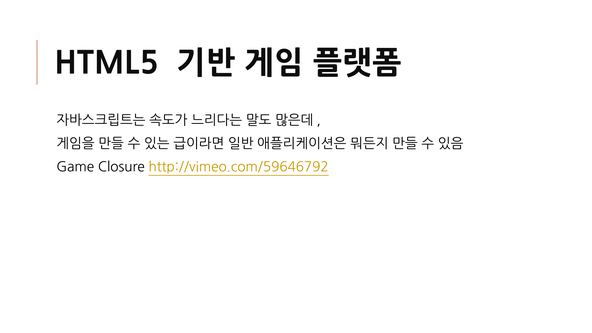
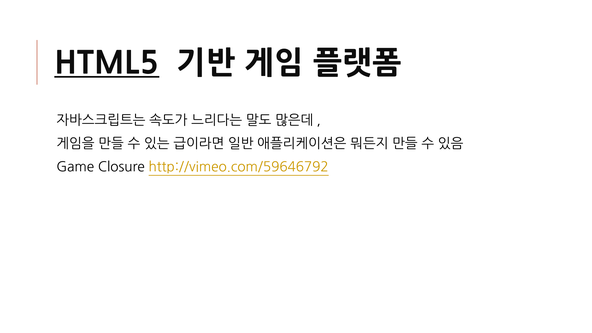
HTML5 underline: none -> present
